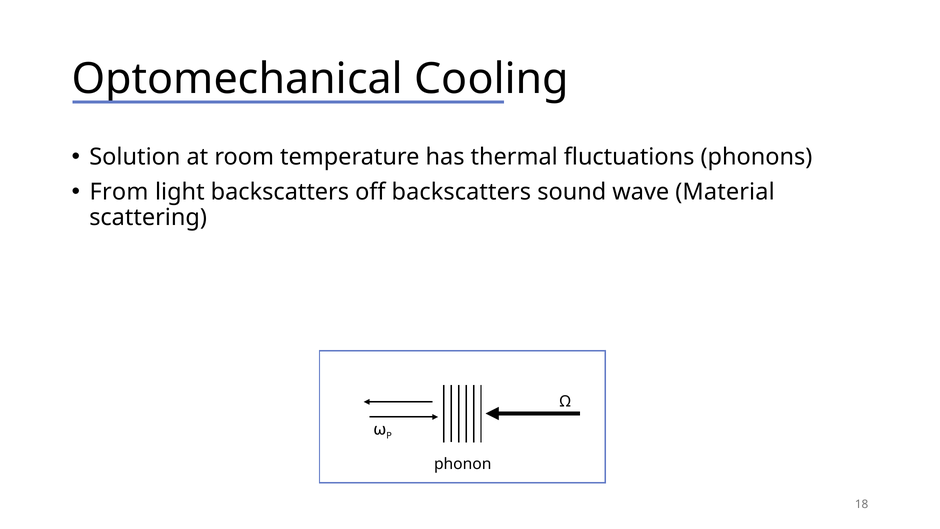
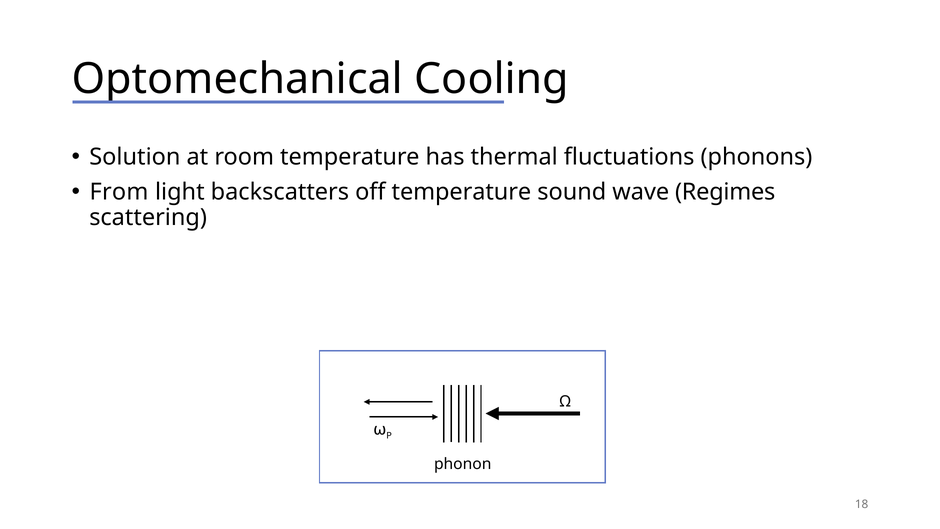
off backscatters: backscatters -> temperature
Material: Material -> Regimes
